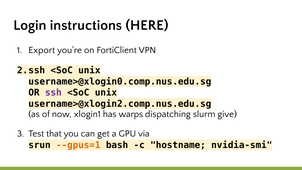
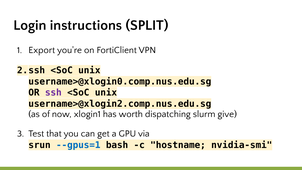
HERE: HERE -> SPLIT
warps: warps -> worth
--gpus=1 colour: orange -> blue
